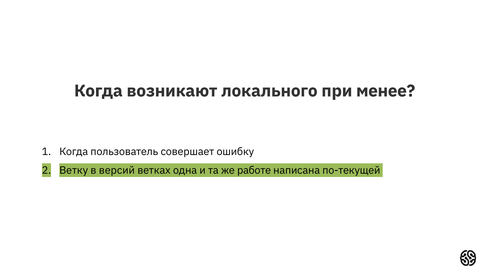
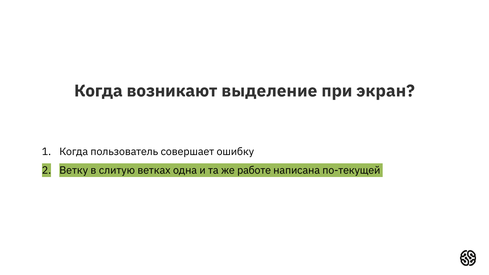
локального: локального -> выделение
менее: менее -> экран
версий: версий -> слитую
